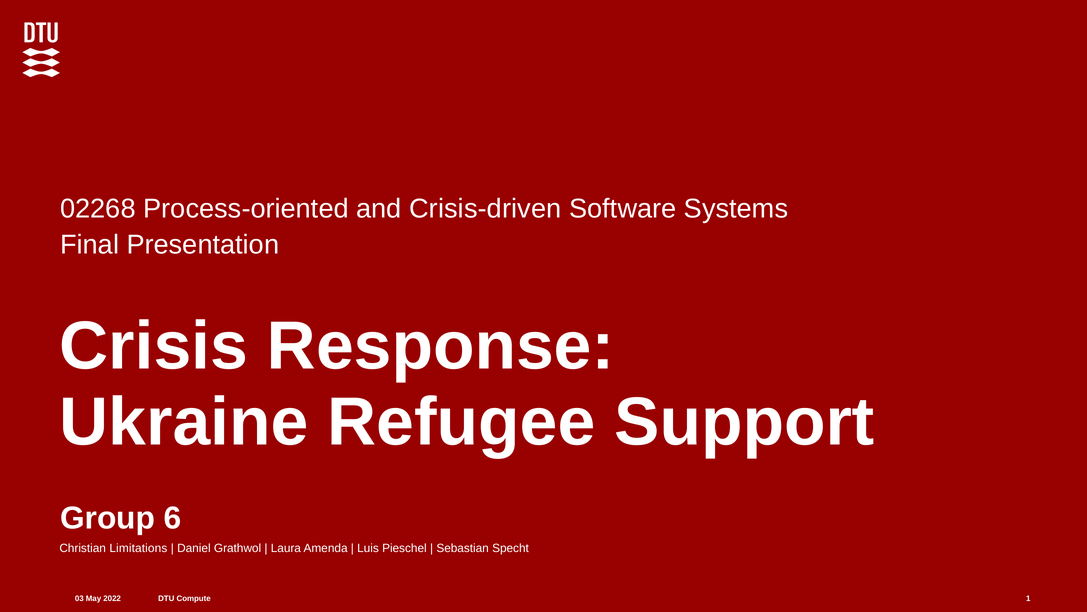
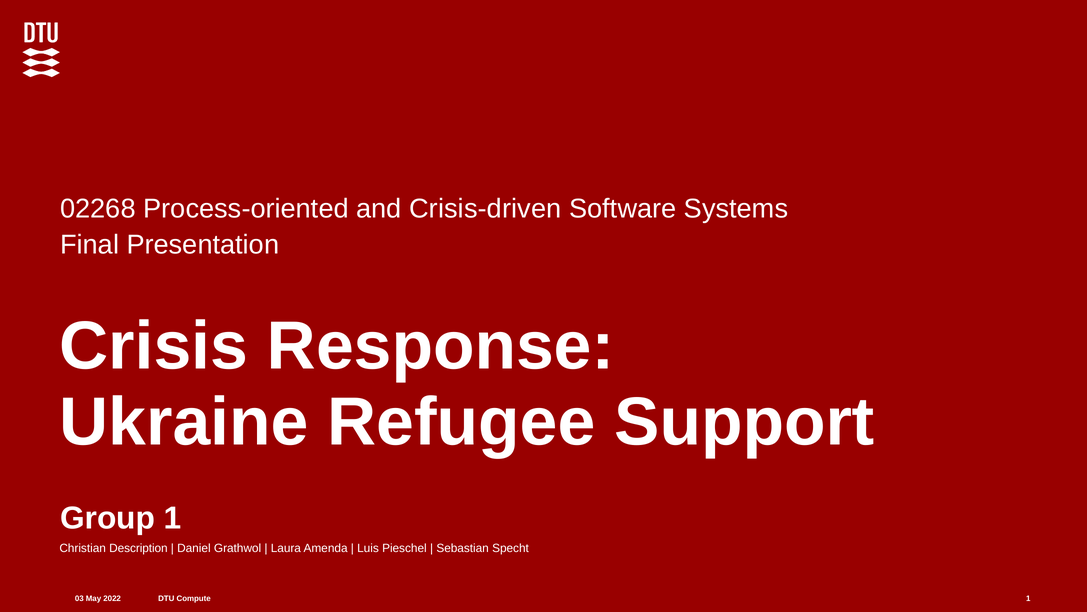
Group 6: 6 -> 1
Limitations: Limitations -> Description
